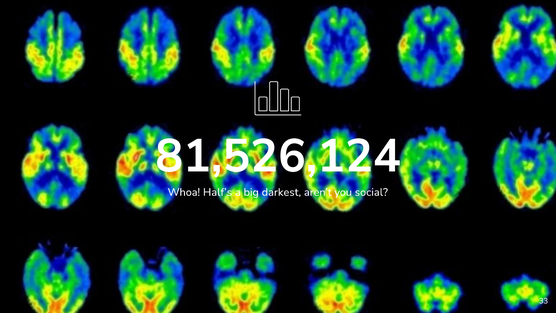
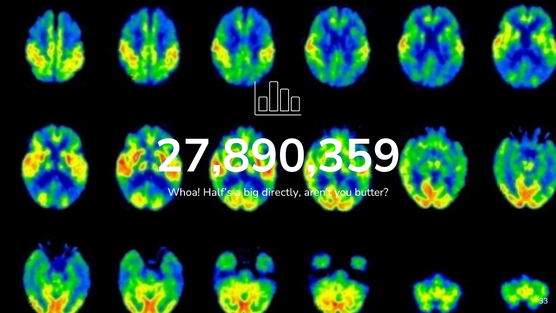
81,526,124: 81,526,124 -> 27,890,359
darkest: darkest -> directly
social: social -> butter
